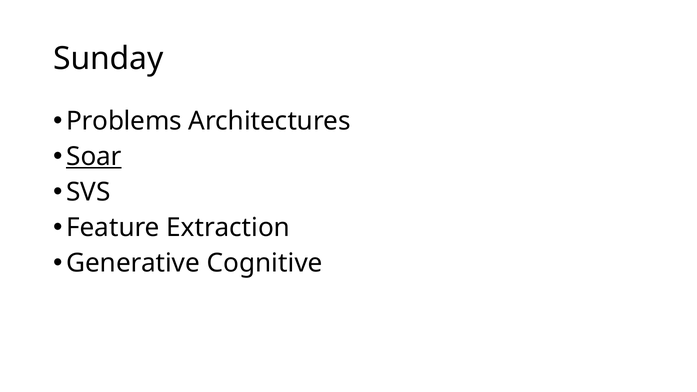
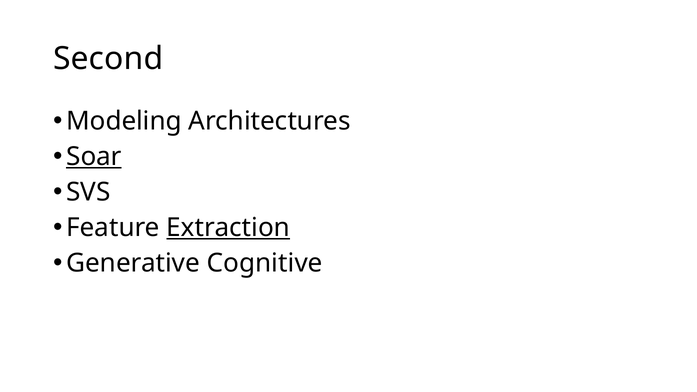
Sunday: Sunday -> Second
Problems: Problems -> Modeling
Extraction underline: none -> present
